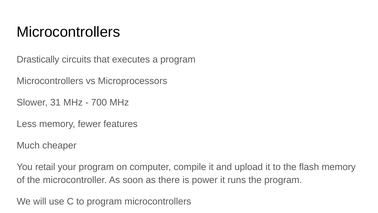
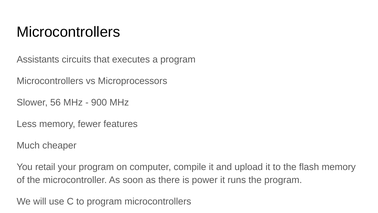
Drastically: Drastically -> Assistants
31: 31 -> 56
700: 700 -> 900
